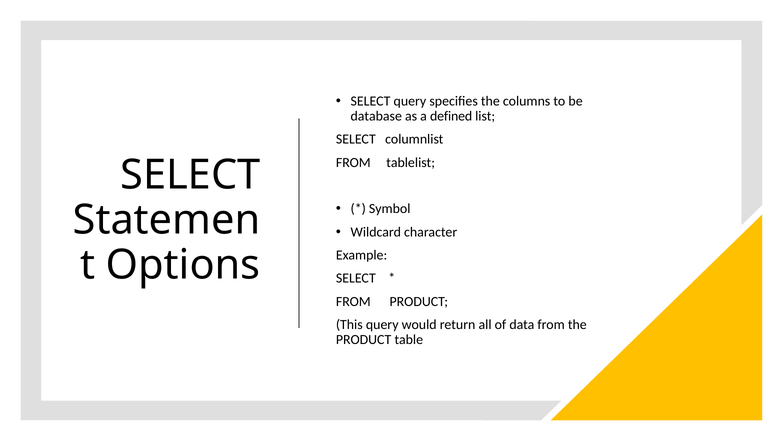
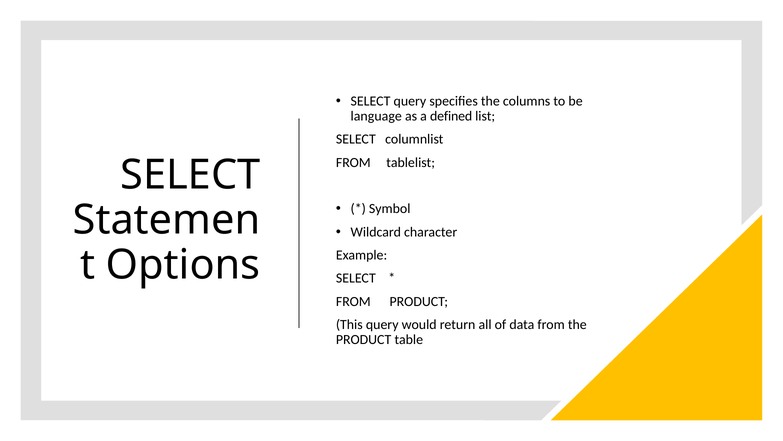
database: database -> language
